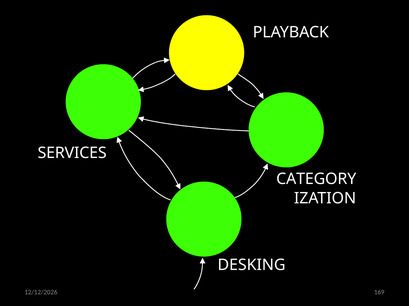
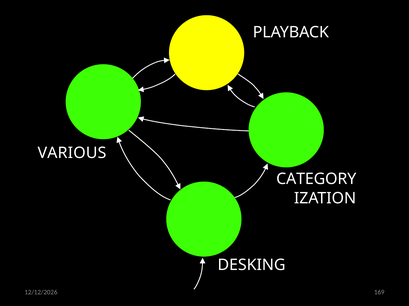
SERVICES: SERVICES -> VARIOUS
